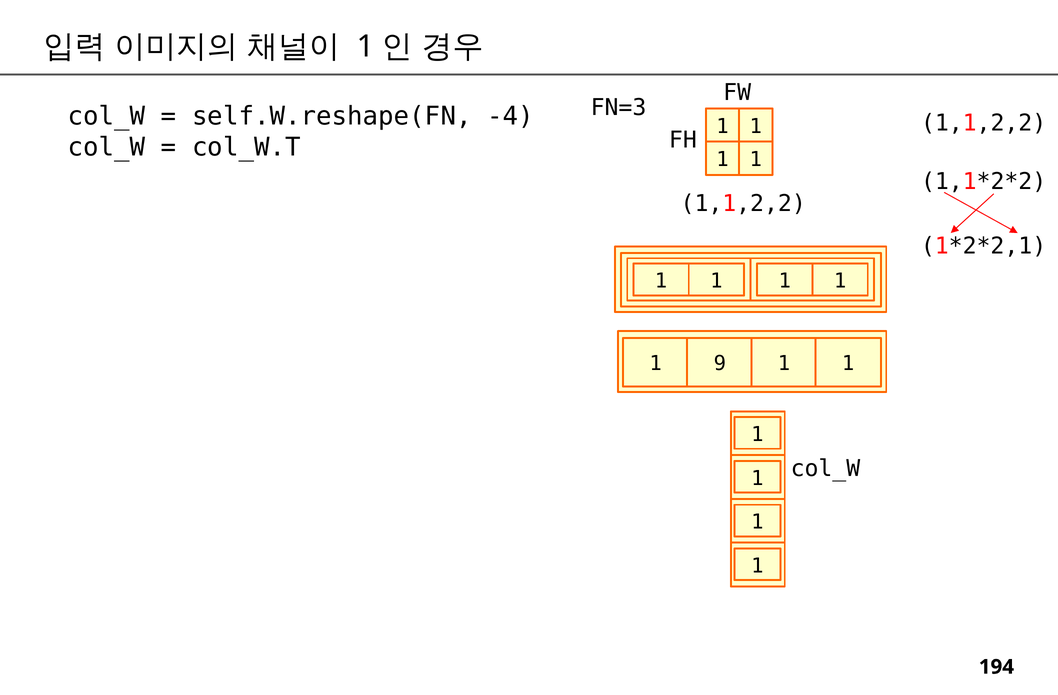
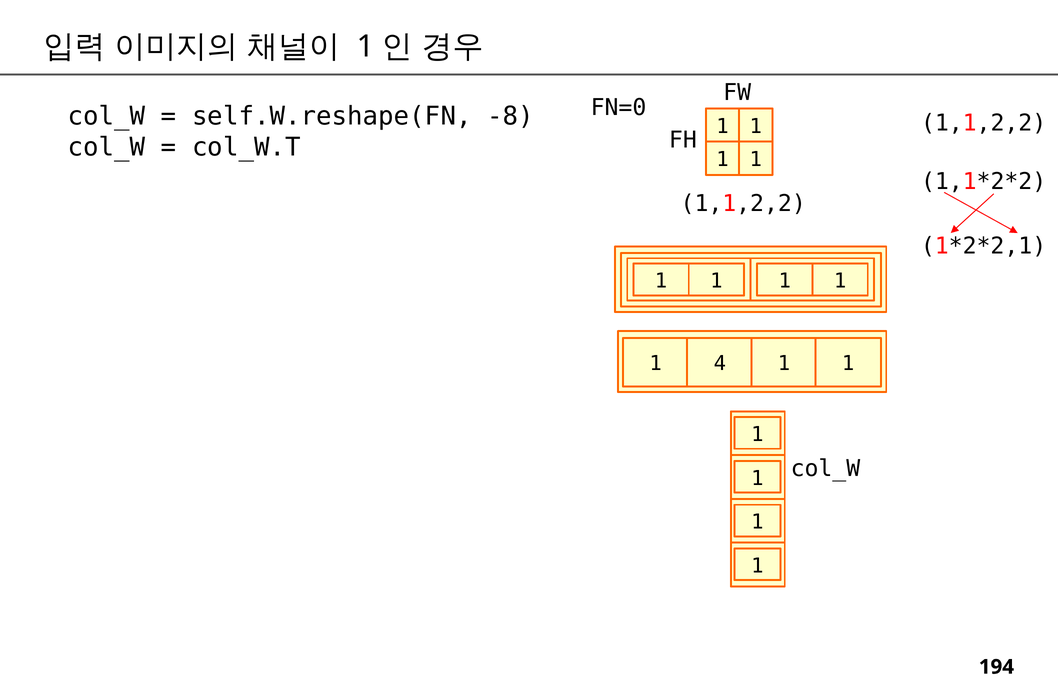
FN=3: FN=3 -> FN=0
-4: -4 -> -8
9: 9 -> 4
